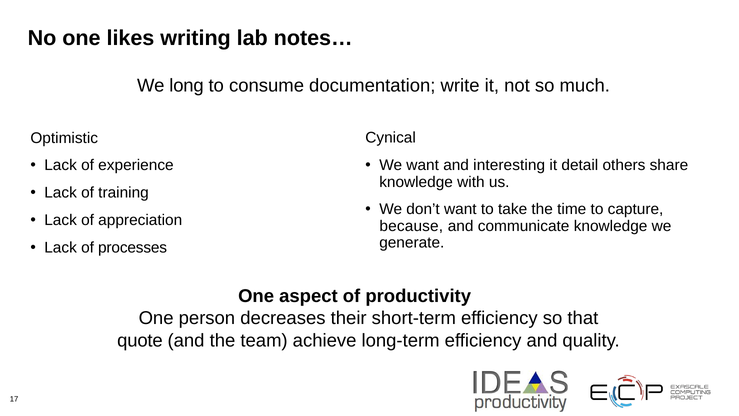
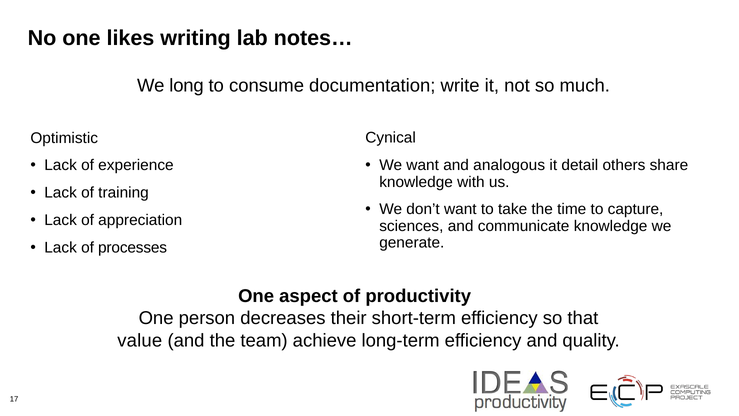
interesting: interesting -> analogous
because: because -> sciences
quote: quote -> value
